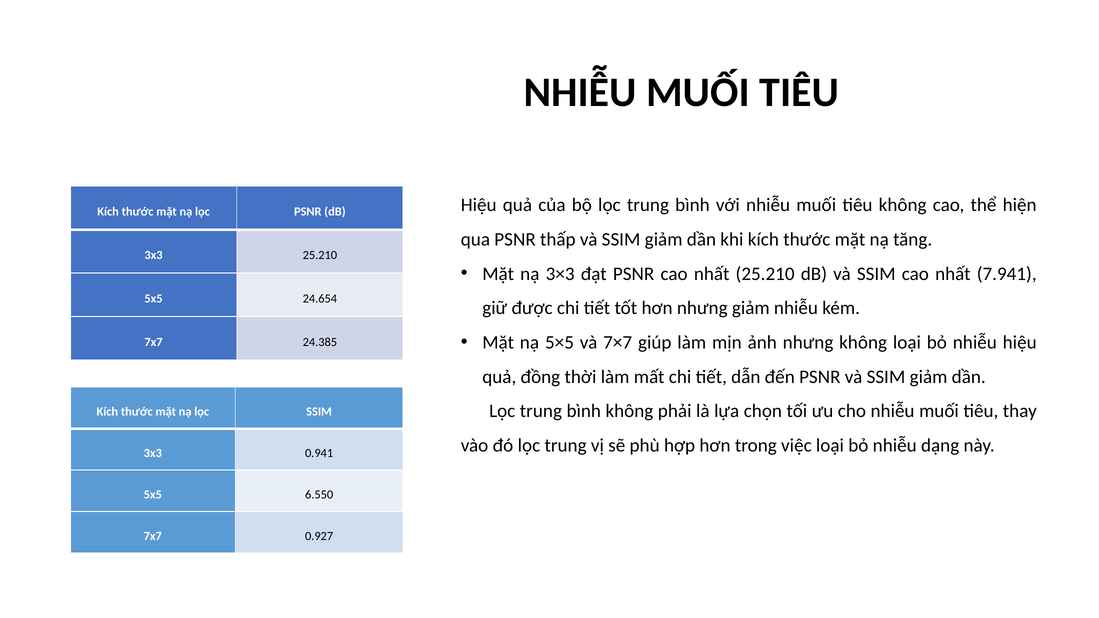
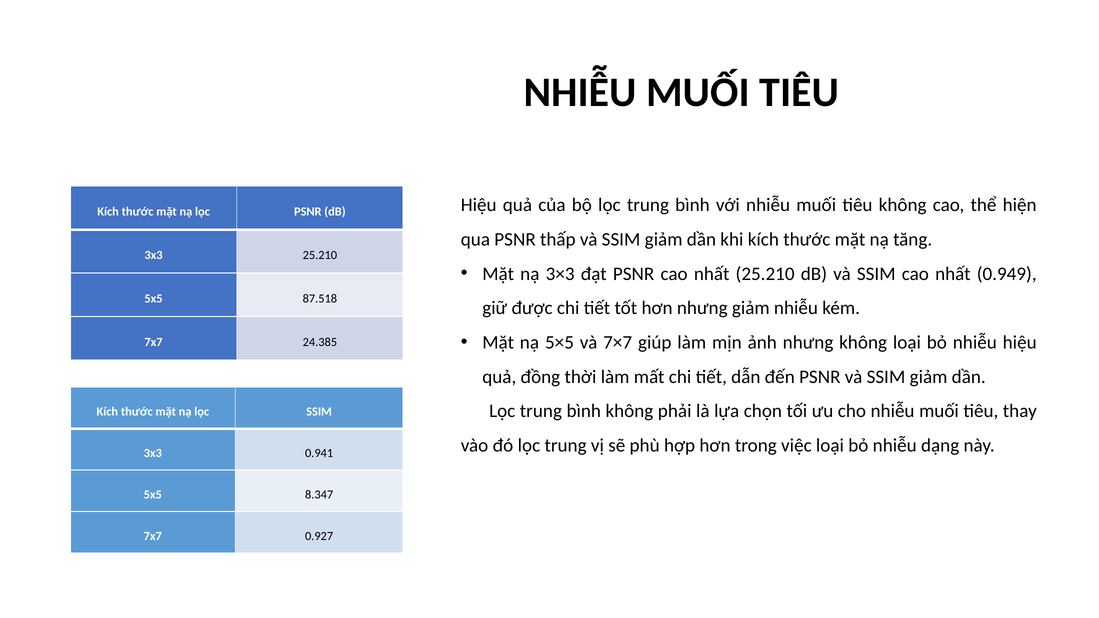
7.941: 7.941 -> 0.949
24.654: 24.654 -> 87.518
6.550: 6.550 -> 8.347
